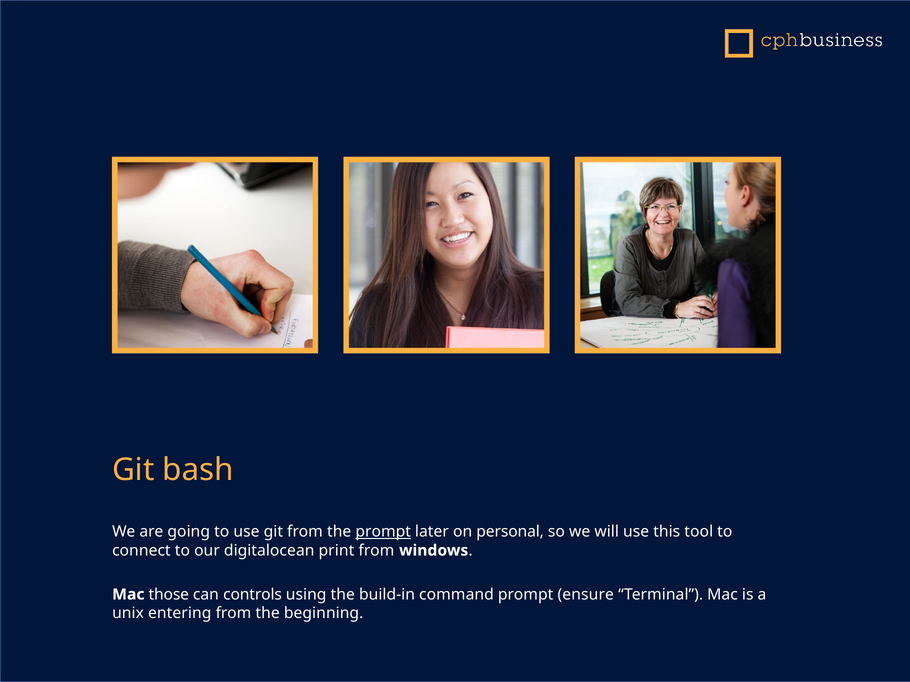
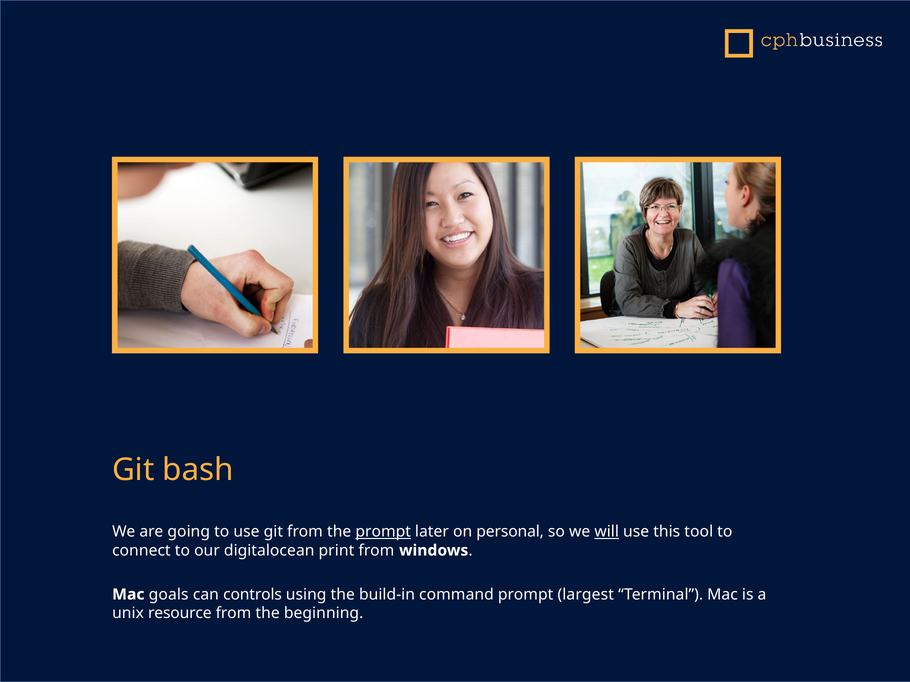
will underline: none -> present
those: those -> goals
ensure: ensure -> largest
entering: entering -> resource
